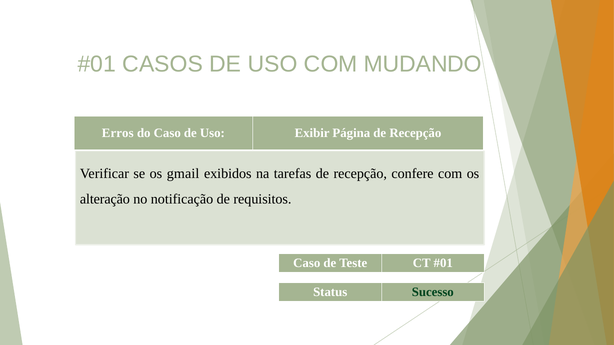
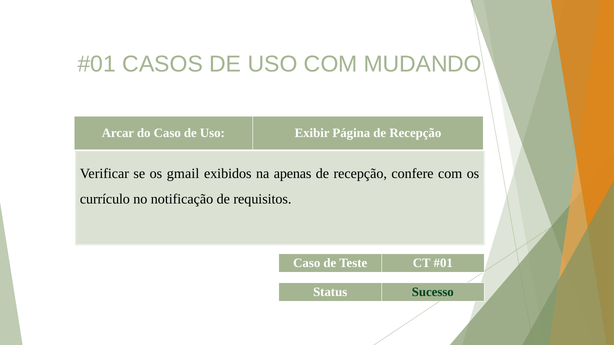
Erros: Erros -> Arcar
tarefas: tarefas -> apenas
alteração: alteração -> currículo
